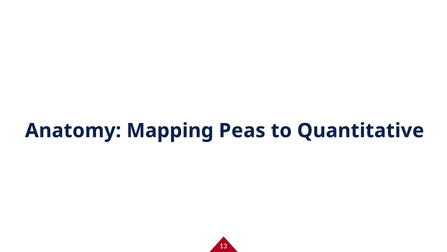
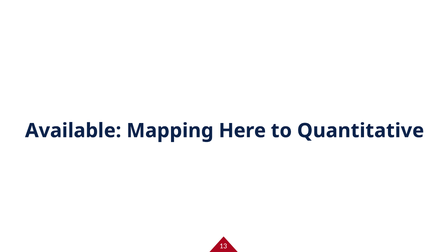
Anatomy: Anatomy -> Available
Peas: Peas -> Here
